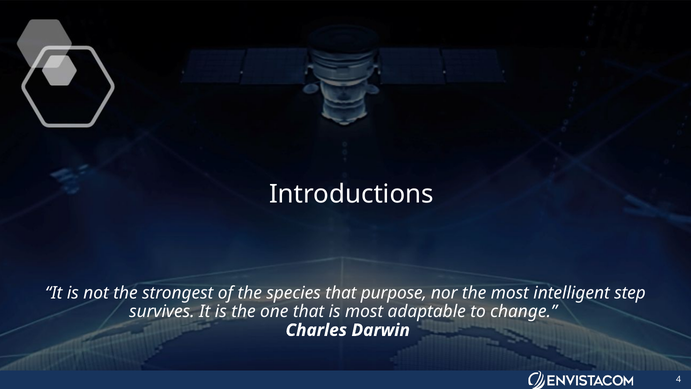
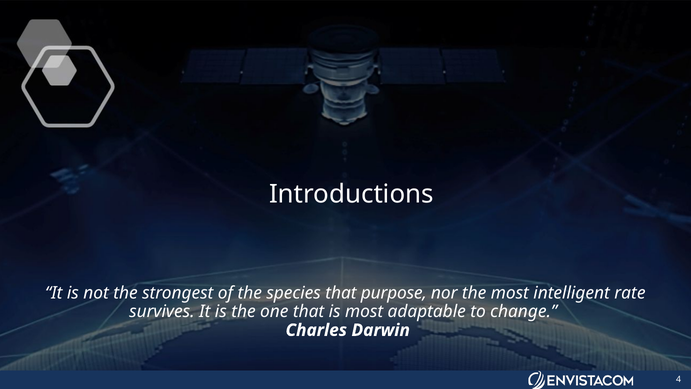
step: step -> rate
